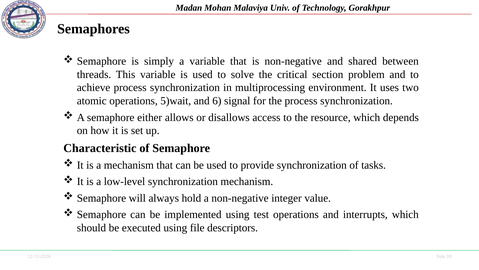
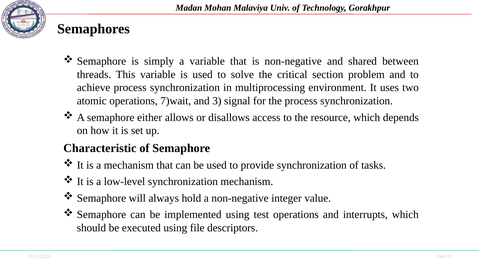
5)wait: 5)wait -> 7)wait
6: 6 -> 3
